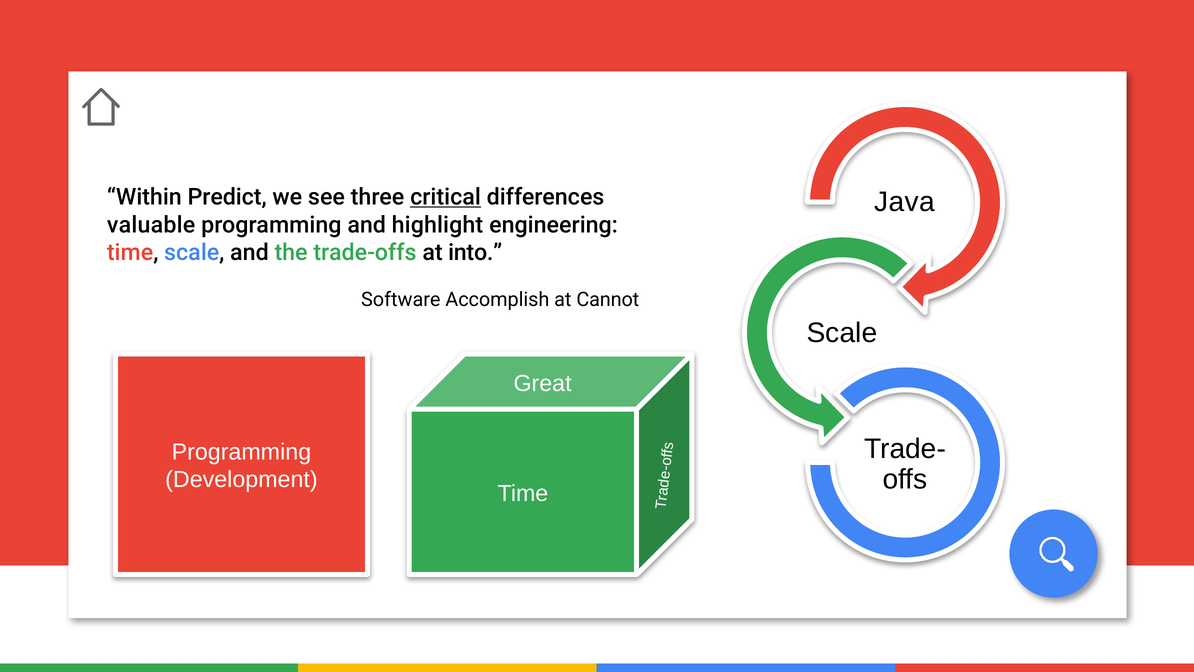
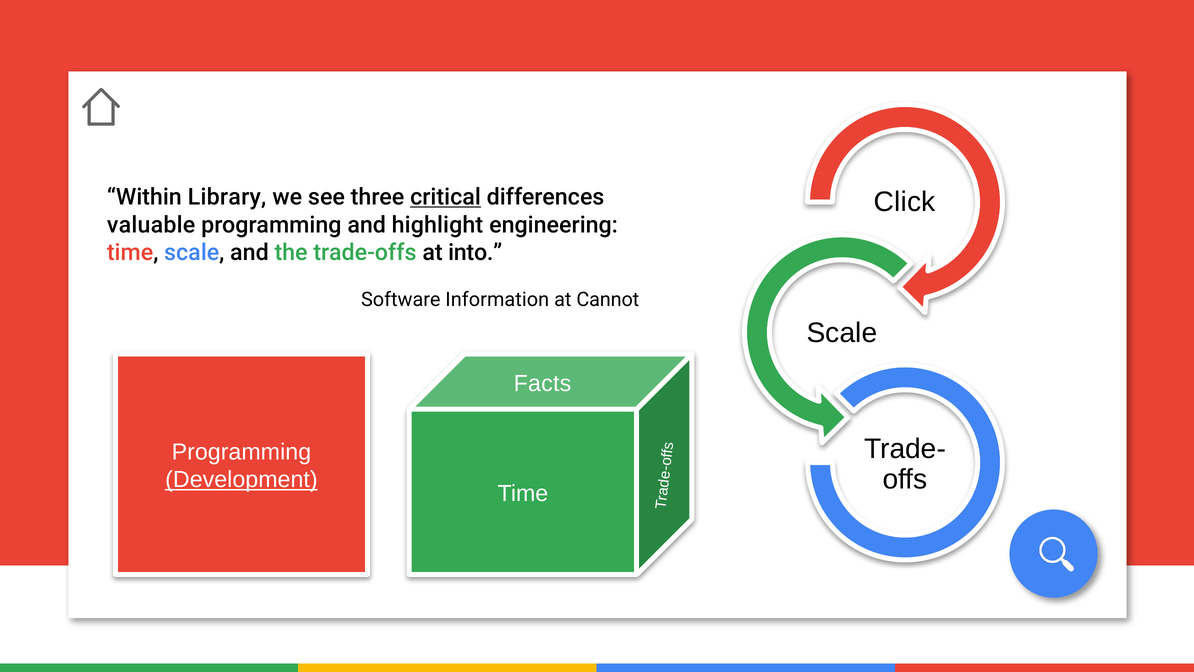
Predict: Predict -> Library
Java: Java -> Click
Accomplish: Accomplish -> Information
Great: Great -> Facts
Development underline: none -> present
